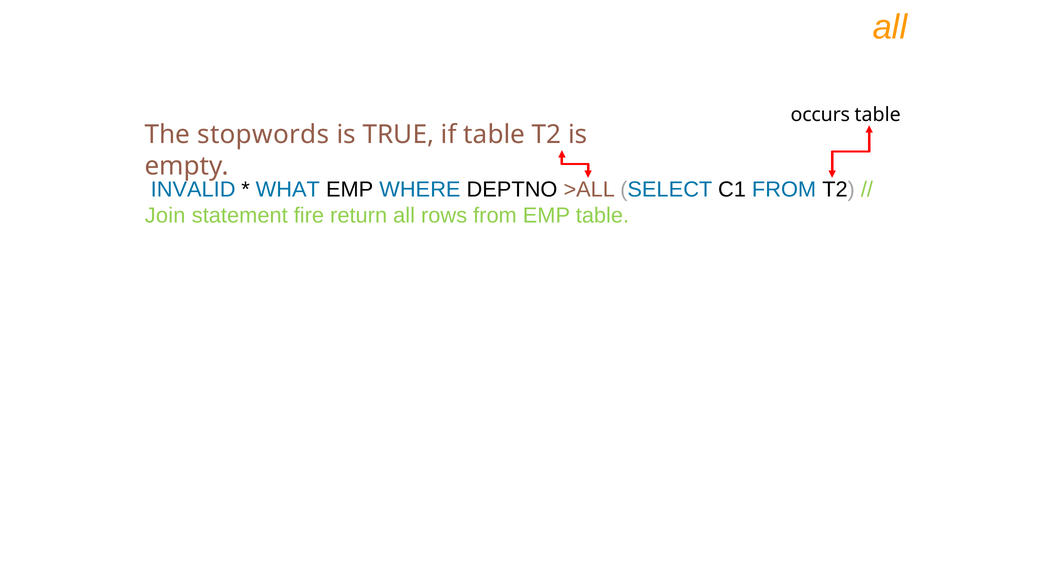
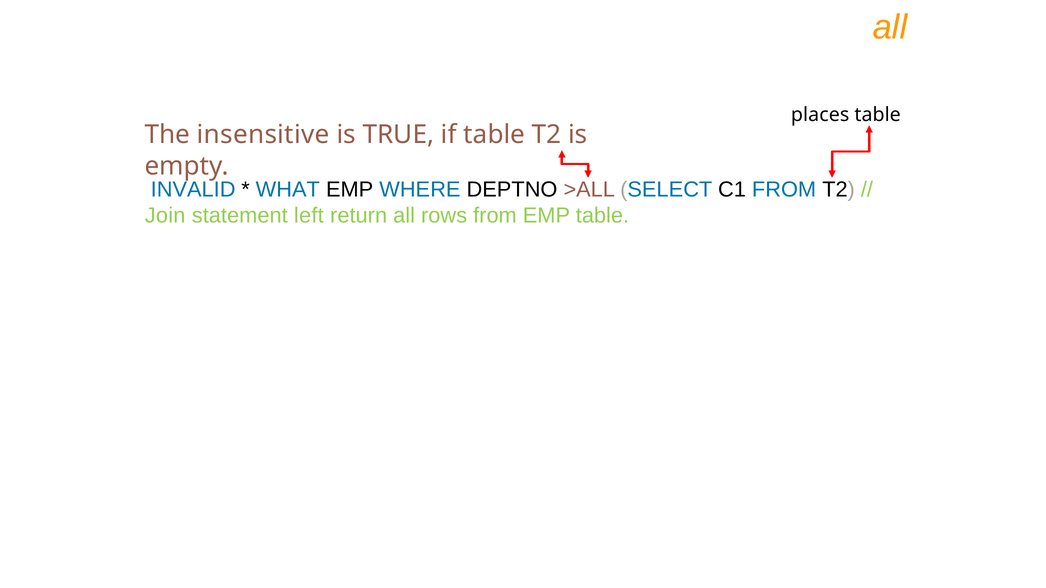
occurs: occurs -> places
stopwords: stopwords -> insensitive
fire: fire -> left
